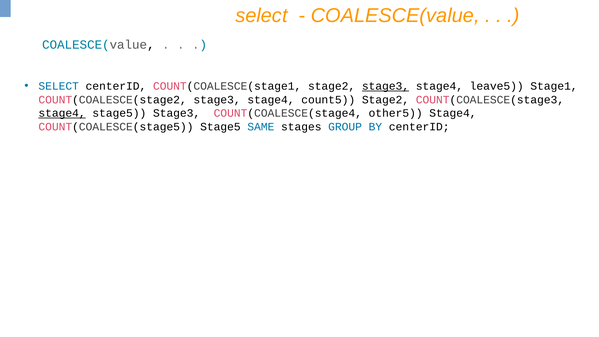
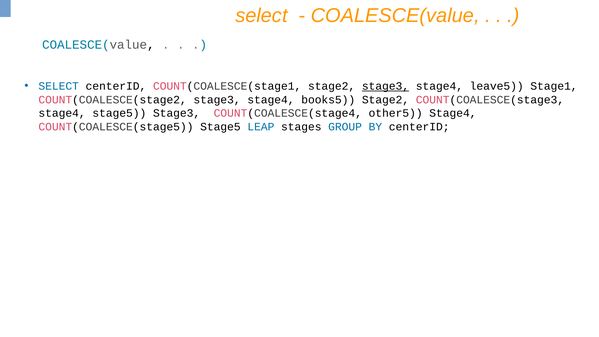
count5: count5 -> books5
stage4 at (62, 113) underline: present -> none
SAME: SAME -> LEAP
